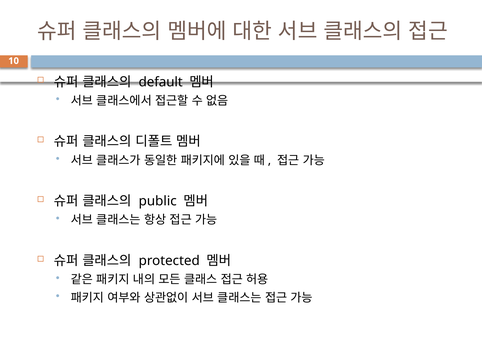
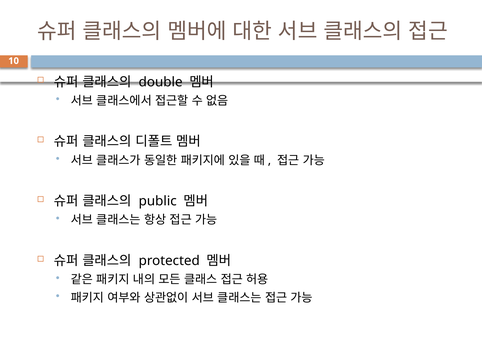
default: default -> double
